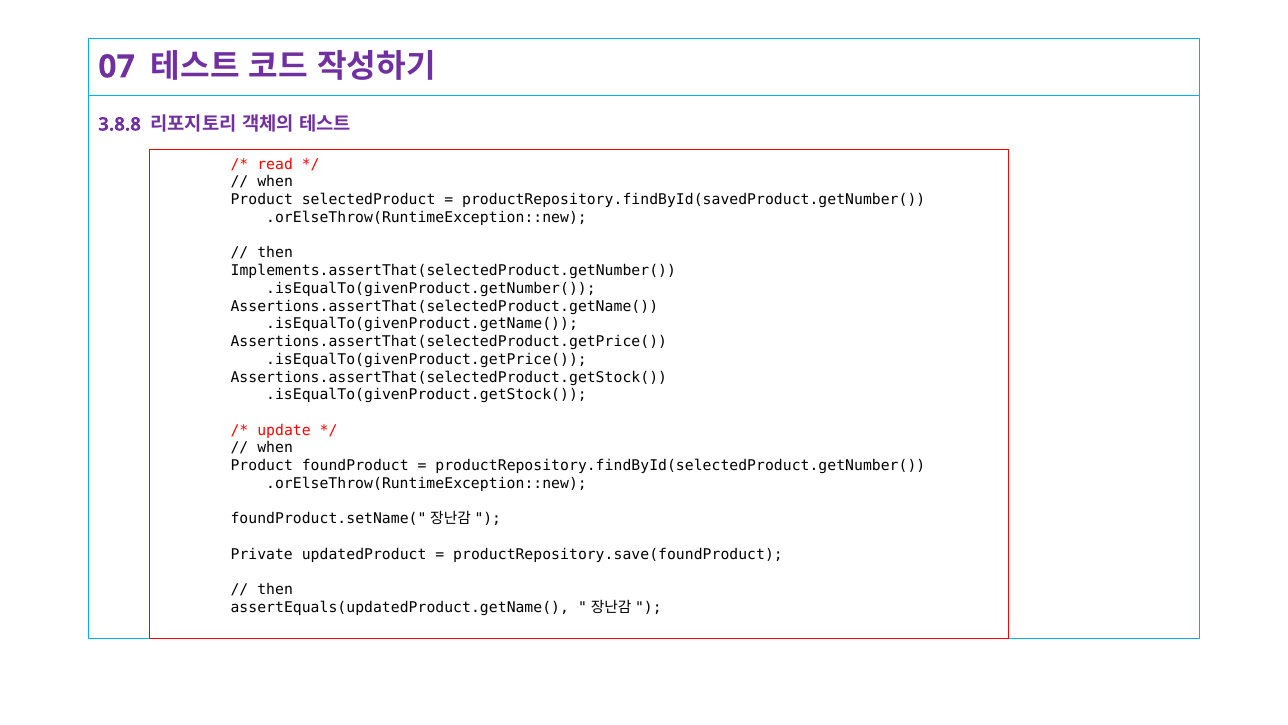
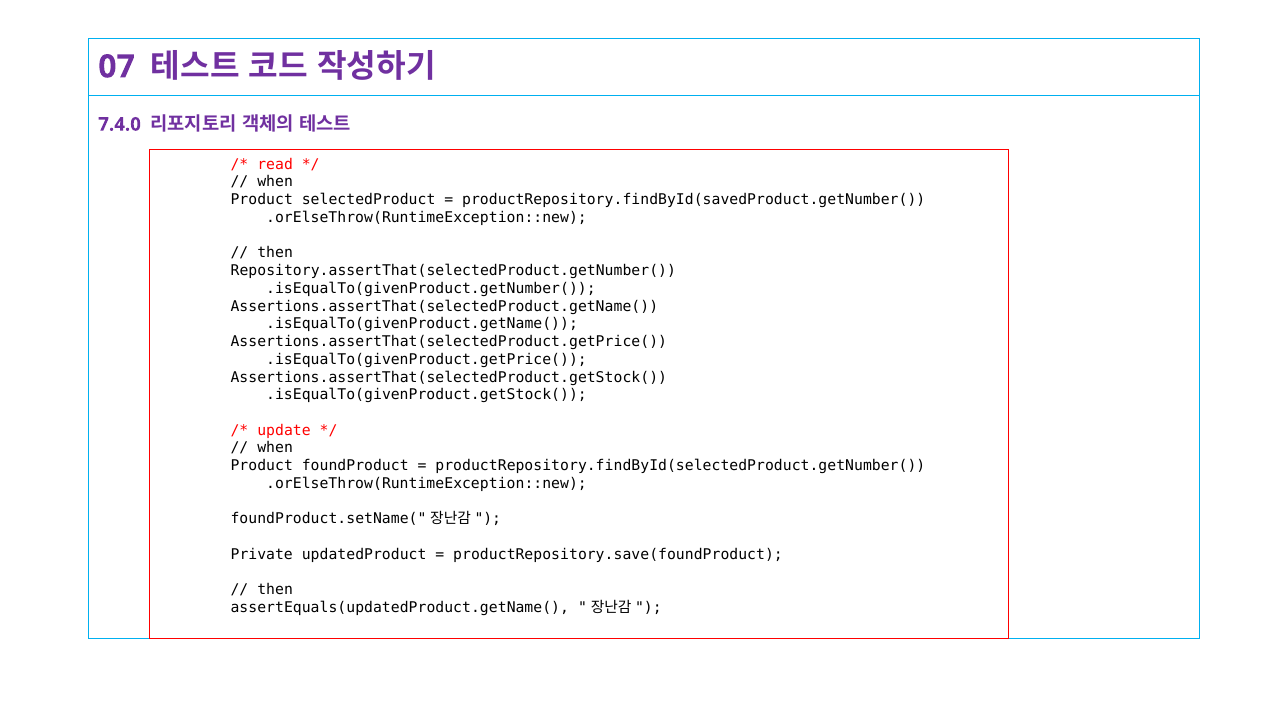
3.8.8: 3.8.8 -> 7.4.0
Implements.assertThat(selectedProduct.getNumber(: Implements.assertThat(selectedProduct.getNumber( -> Repository.assertThat(selectedProduct.getNumber(
